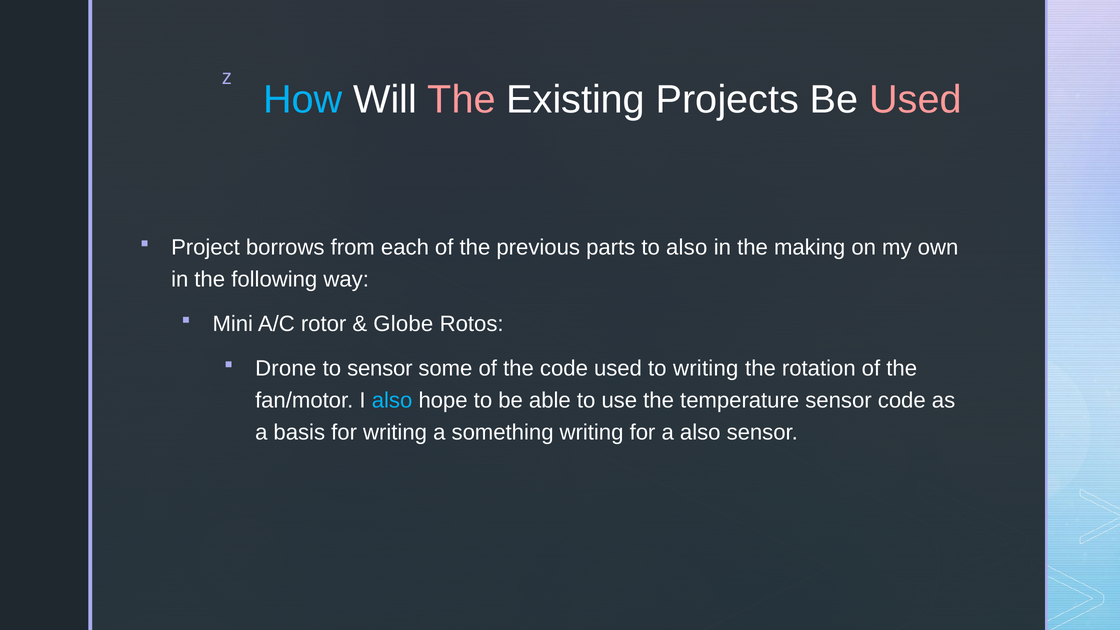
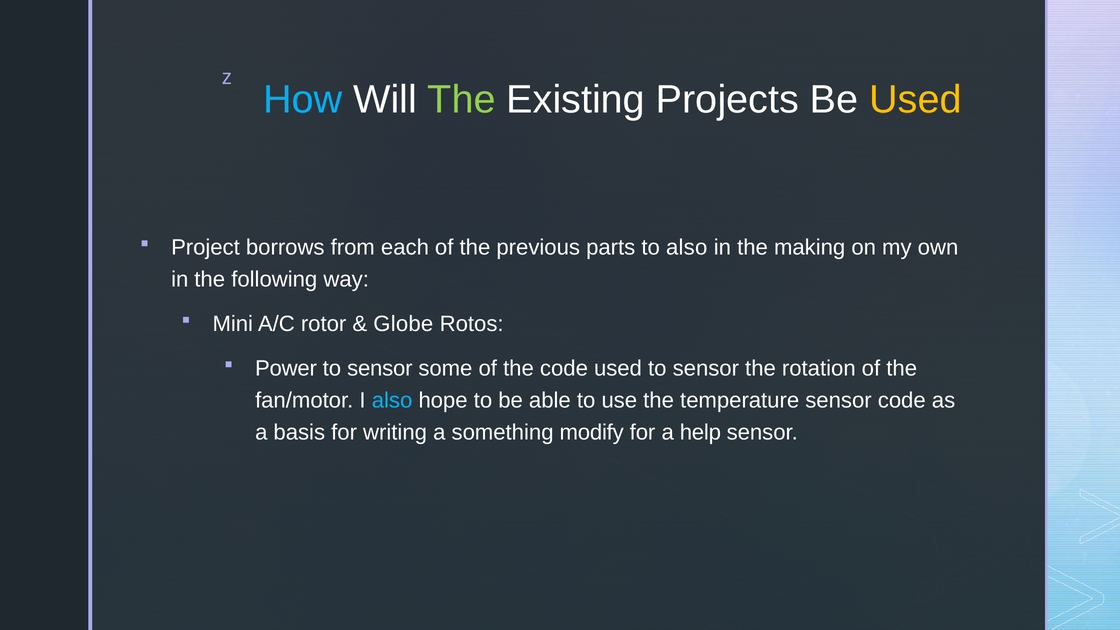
The at (461, 100) colour: pink -> light green
Used at (915, 100) colour: pink -> yellow
Drone: Drone -> Power
used to writing: writing -> sensor
something writing: writing -> modify
a also: also -> help
